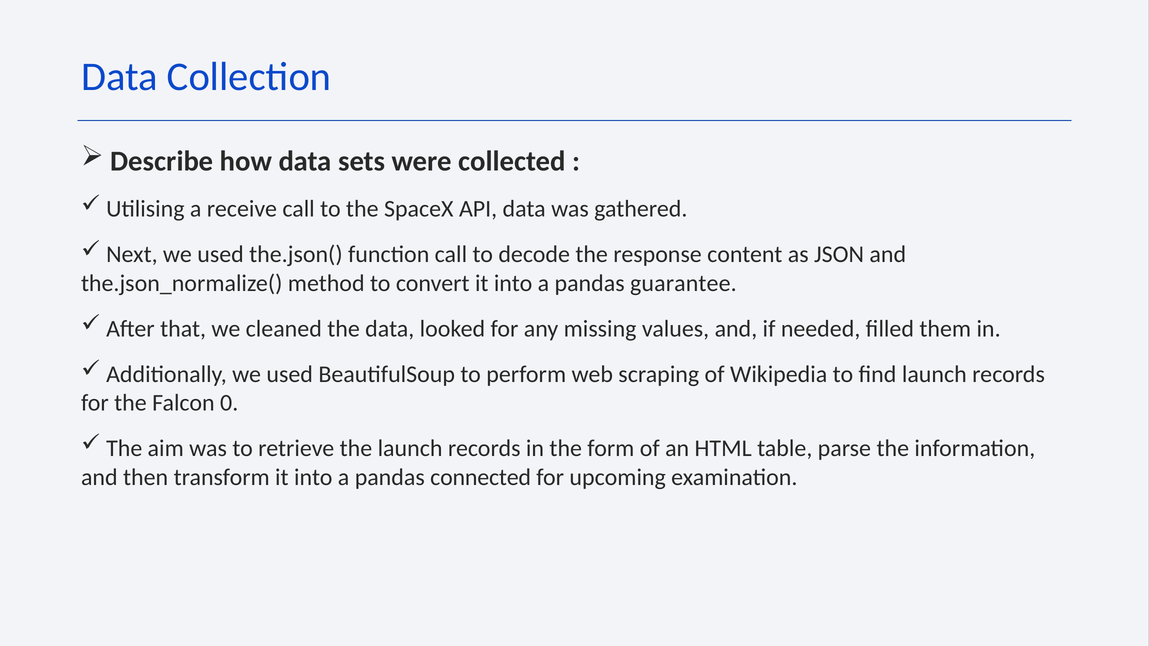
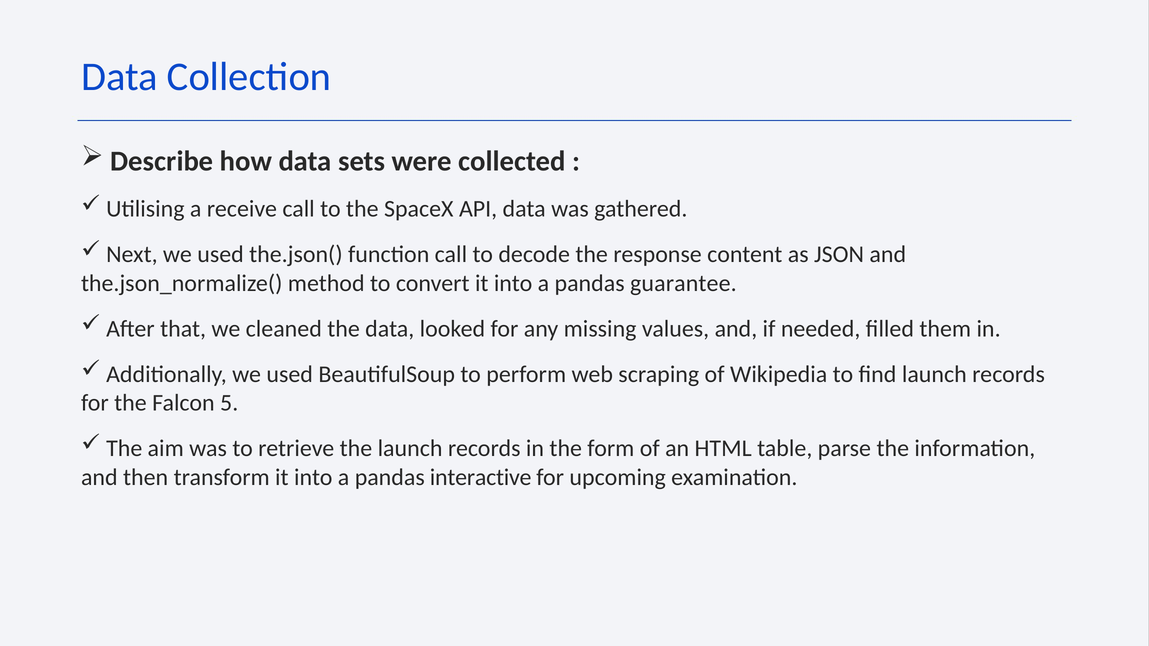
0: 0 -> 5
connected: connected -> interactive
